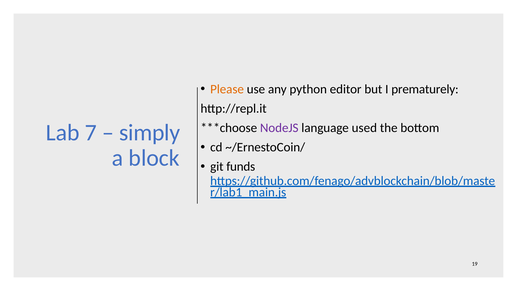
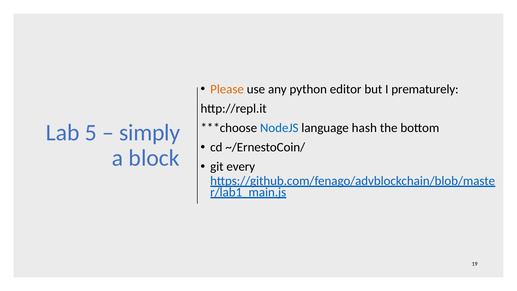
NodeJS colour: purple -> blue
used: used -> hash
7: 7 -> 5
funds: funds -> every
